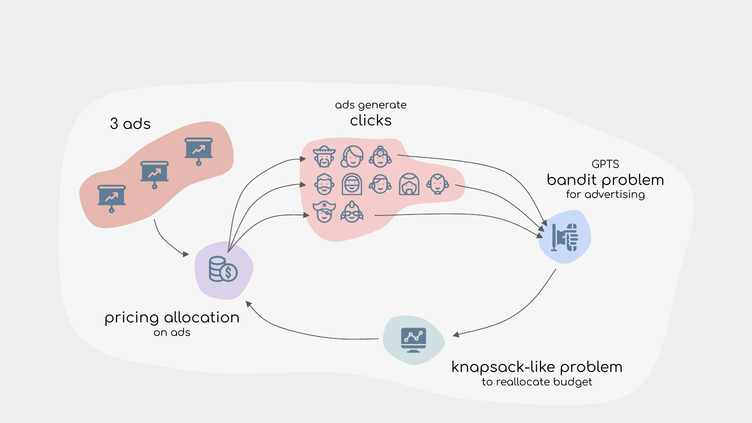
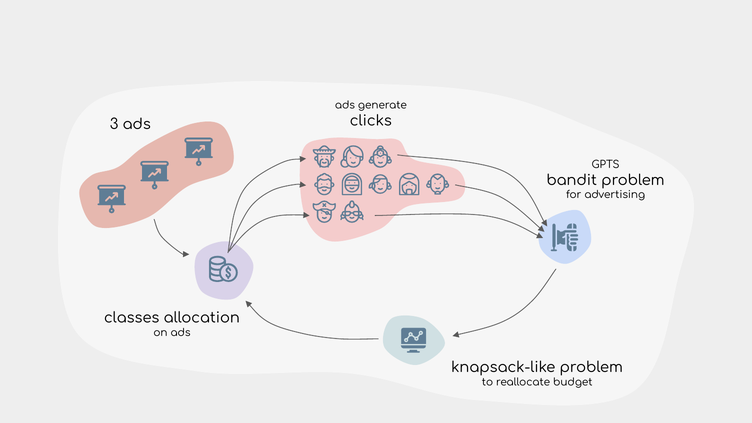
pricing: pricing -> classes
